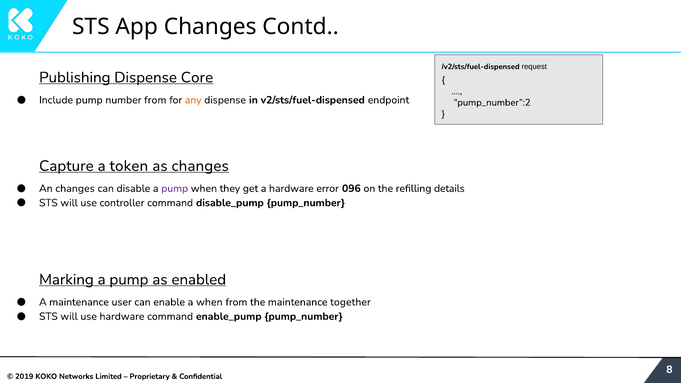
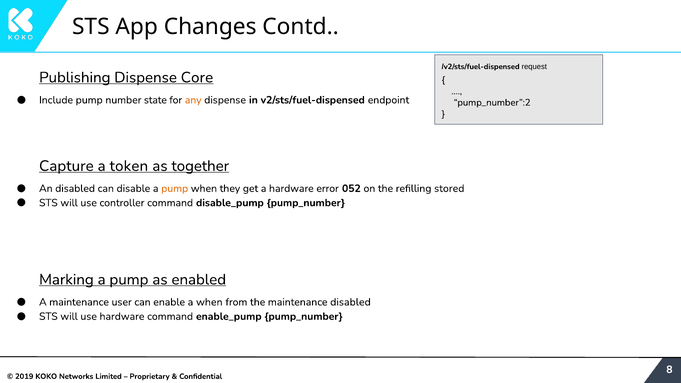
number from: from -> state
as changes: changes -> together
An changes: changes -> disabled
pump at (175, 188) colour: purple -> orange
096: 096 -> 052
details: details -> stored
maintenance together: together -> disabled
